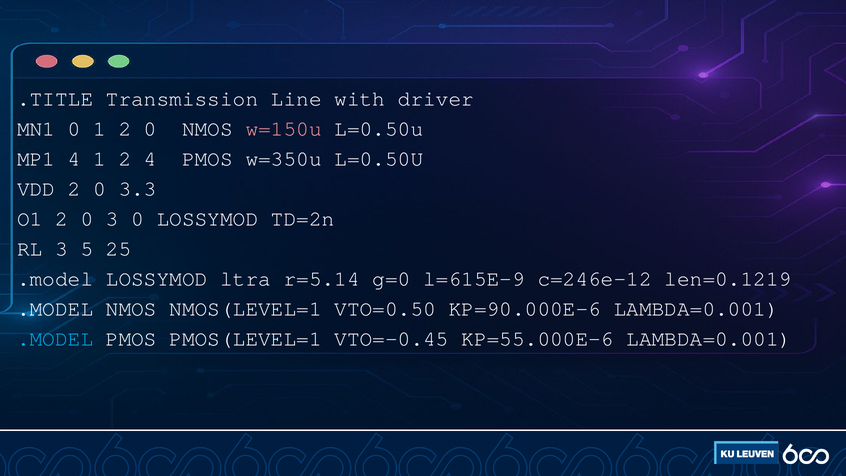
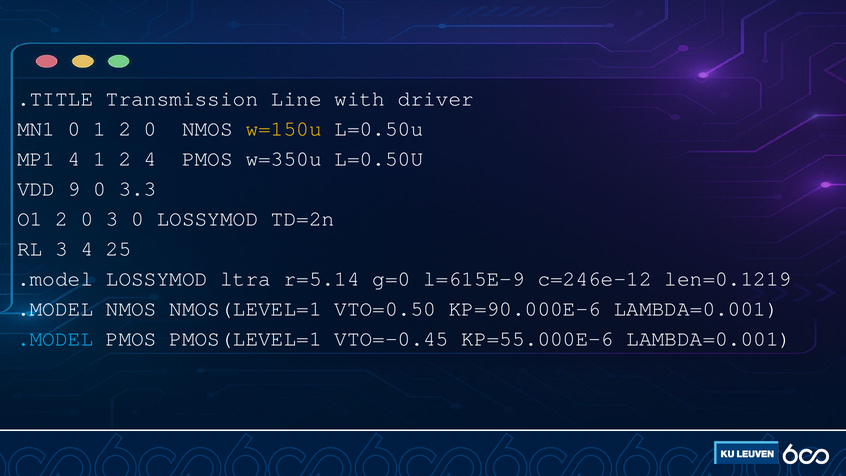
w=150u colour: pink -> yellow
VDD 2: 2 -> 9
3 5: 5 -> 4
